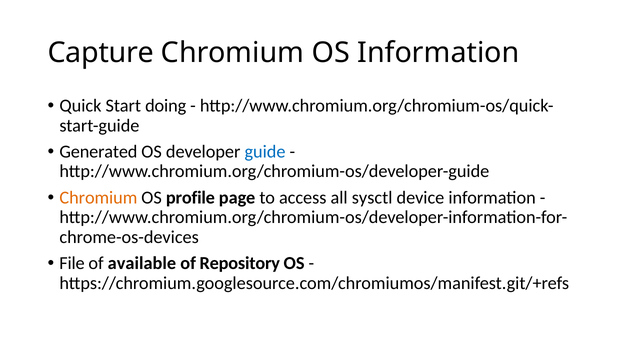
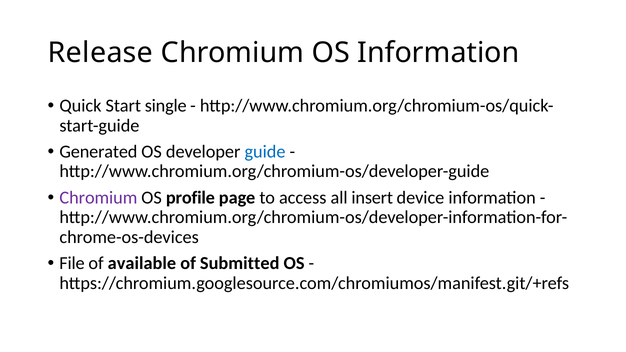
Capture: Capture -> Release
doing: doing -> single
Chromium at (98, 198) colour: orange -> purple
sysctl: sysctl -> insert
Repository: Repository -> Submitted
